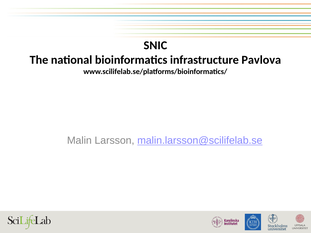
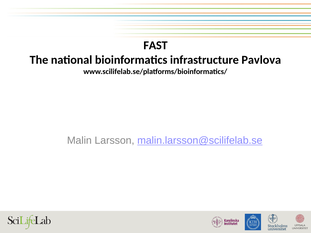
SNIC: SNIC -> FAST
